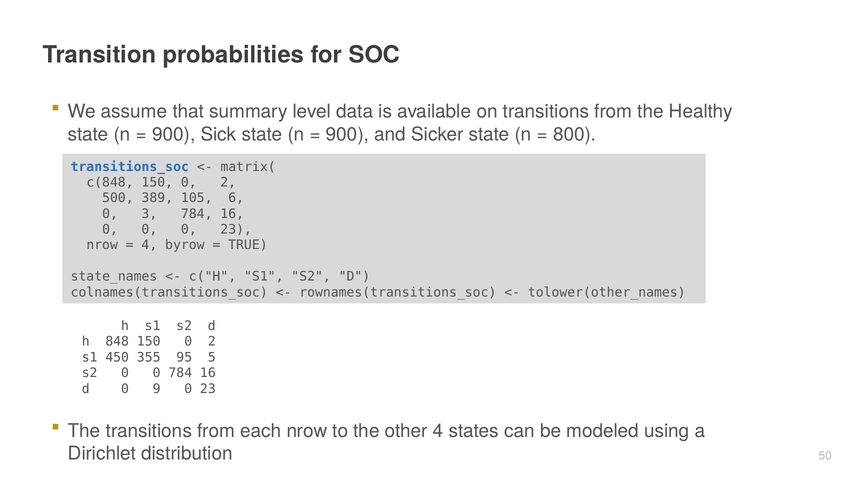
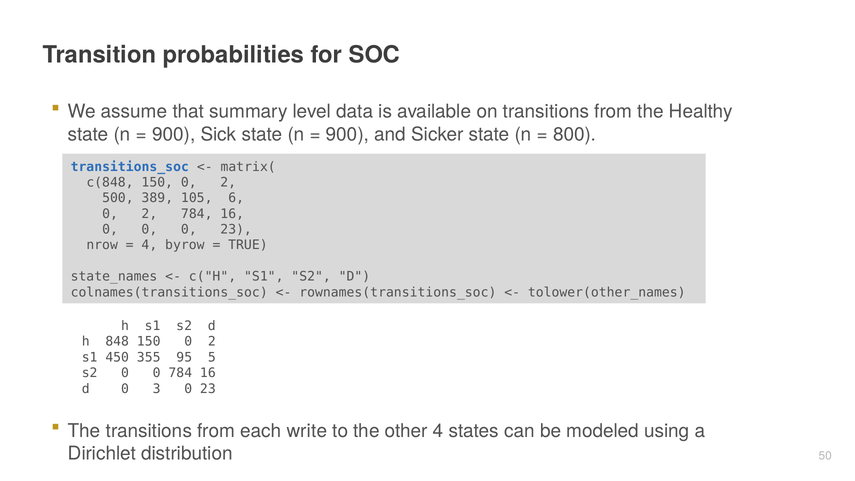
3 at (149, 214): 3 -> 2
9: 9 -> 3
each nrow: nrow -> write
